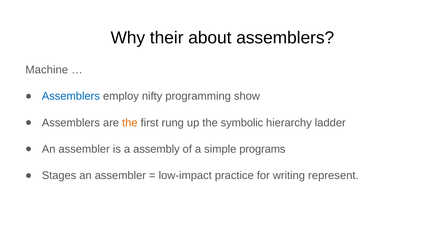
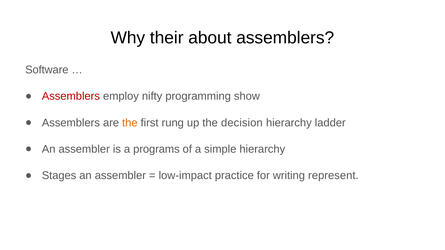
Machine: Machine -> Software
Assemblers at (71, 96) colour: blue -> red
symbolic: symbolic -> decision
assembly: assembly -> programs
simple programs: programs -> hierarchy
